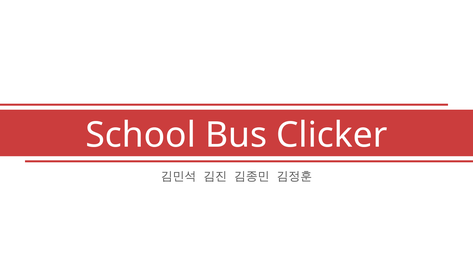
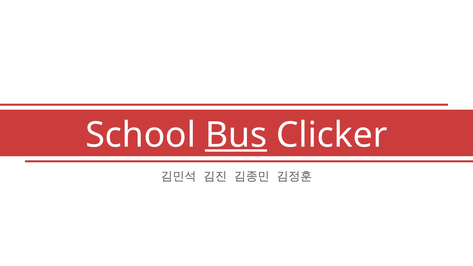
Bus underline: none -> present
